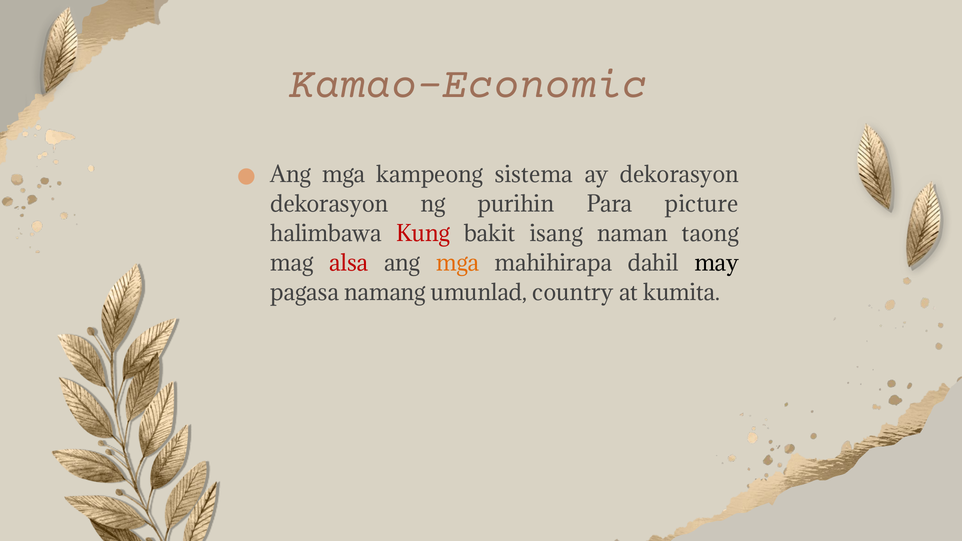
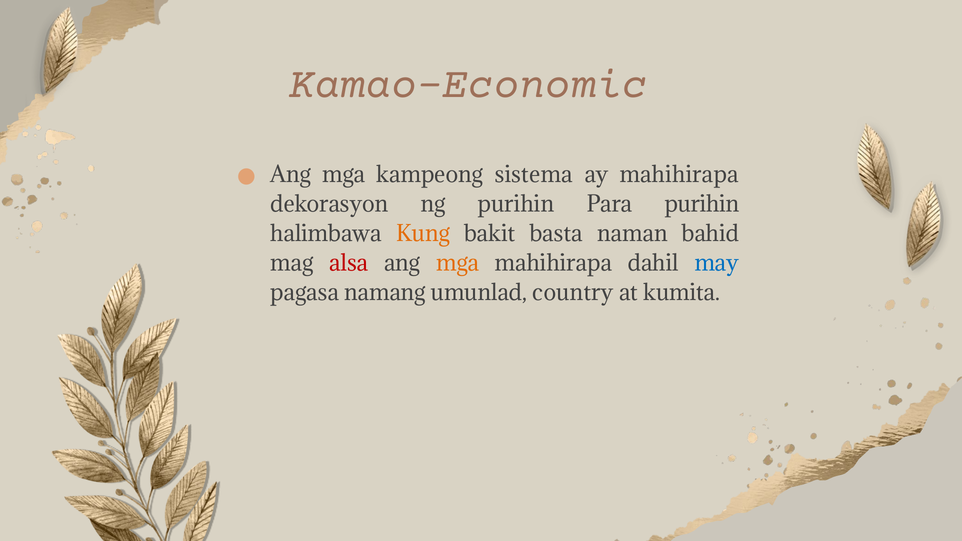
ay dekorasyon: dekorasyon -> mahihirapa
Para picture: picture -> purihin
Kung colour: red -> orange
isang: isang -> basta
taong: taong -> bahid
may colour: black -> blue
